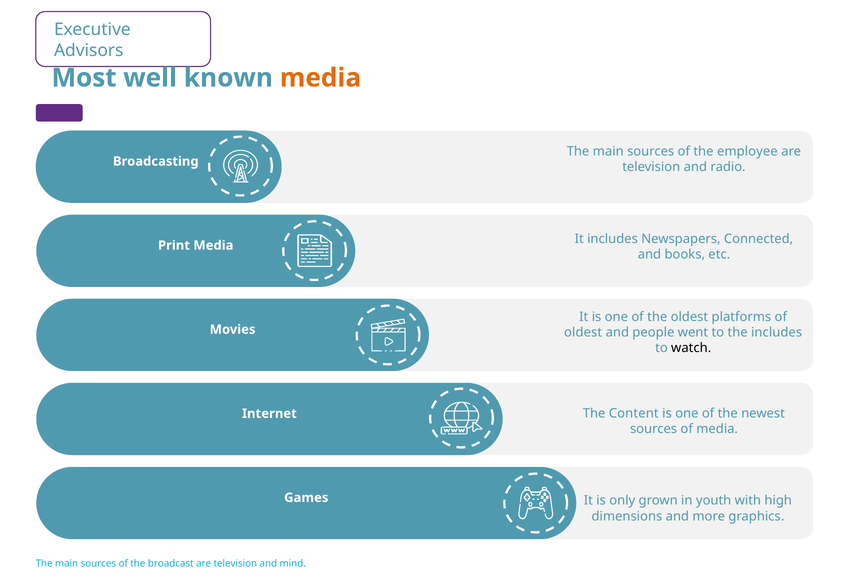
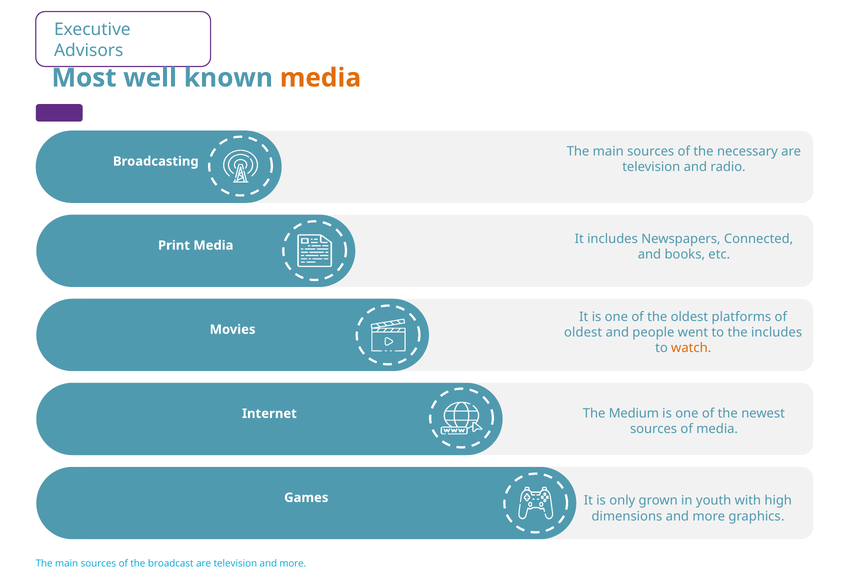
employee: employee -> necessary
watch colour: black -> orange
Content: Content -> Medium
television and mind: mind -> more
